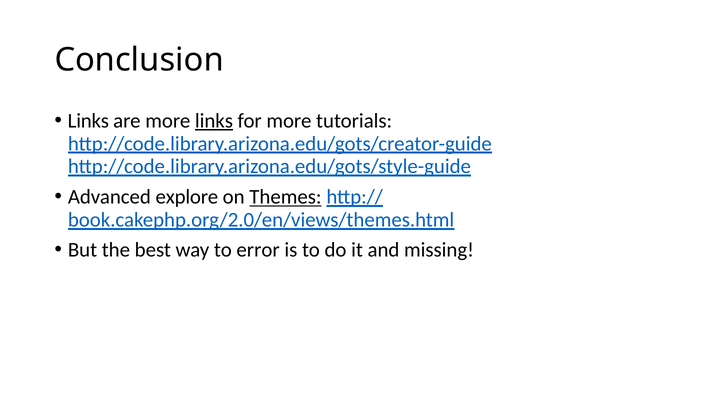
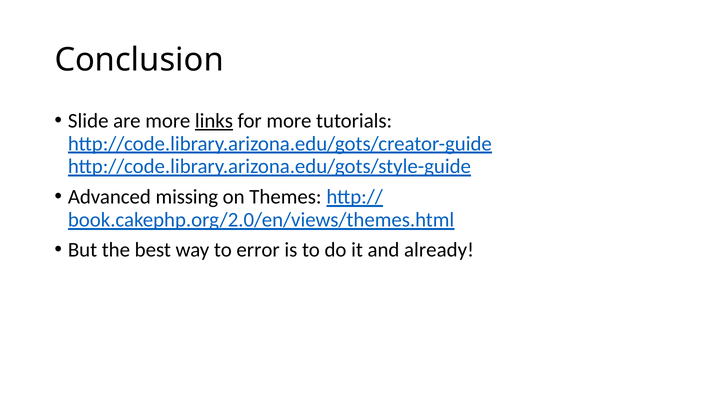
Links at (88, 121): Links -> Slide
explore: explore -> missing
Themes underline: present -> none
missing: missing -> already
